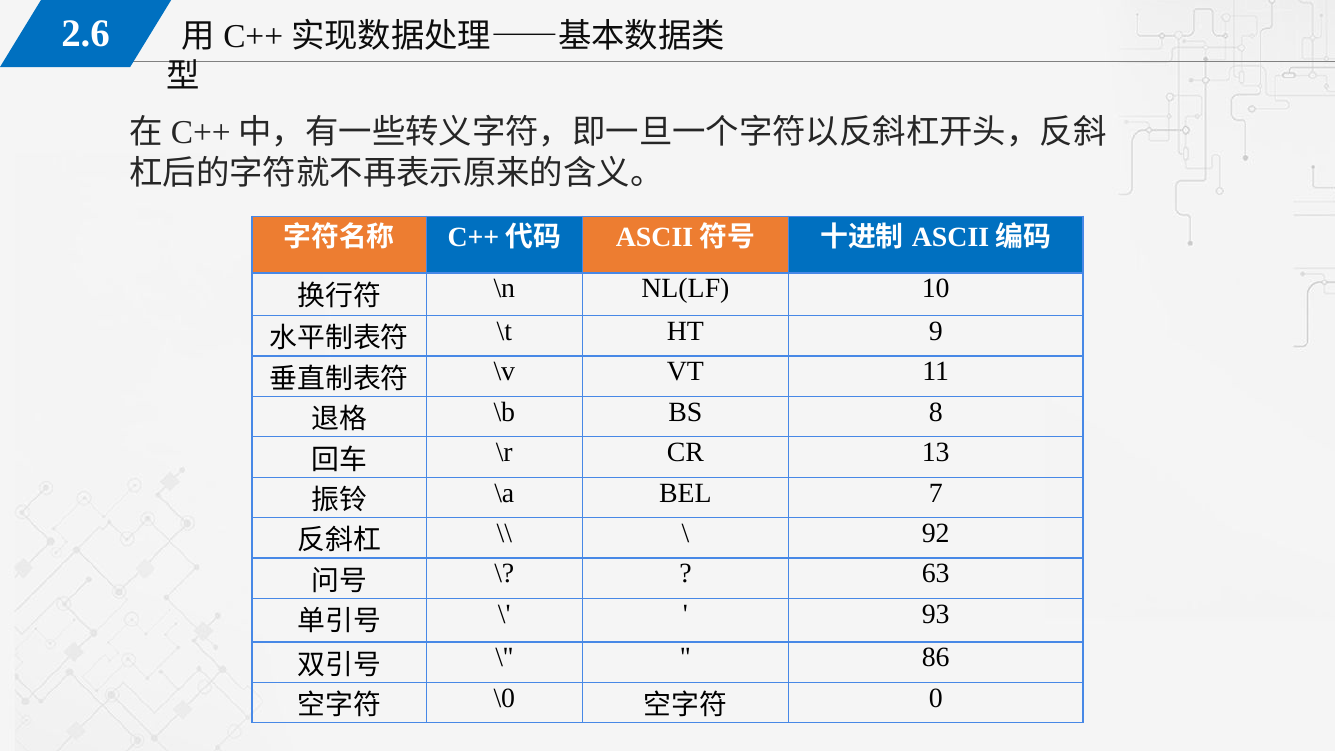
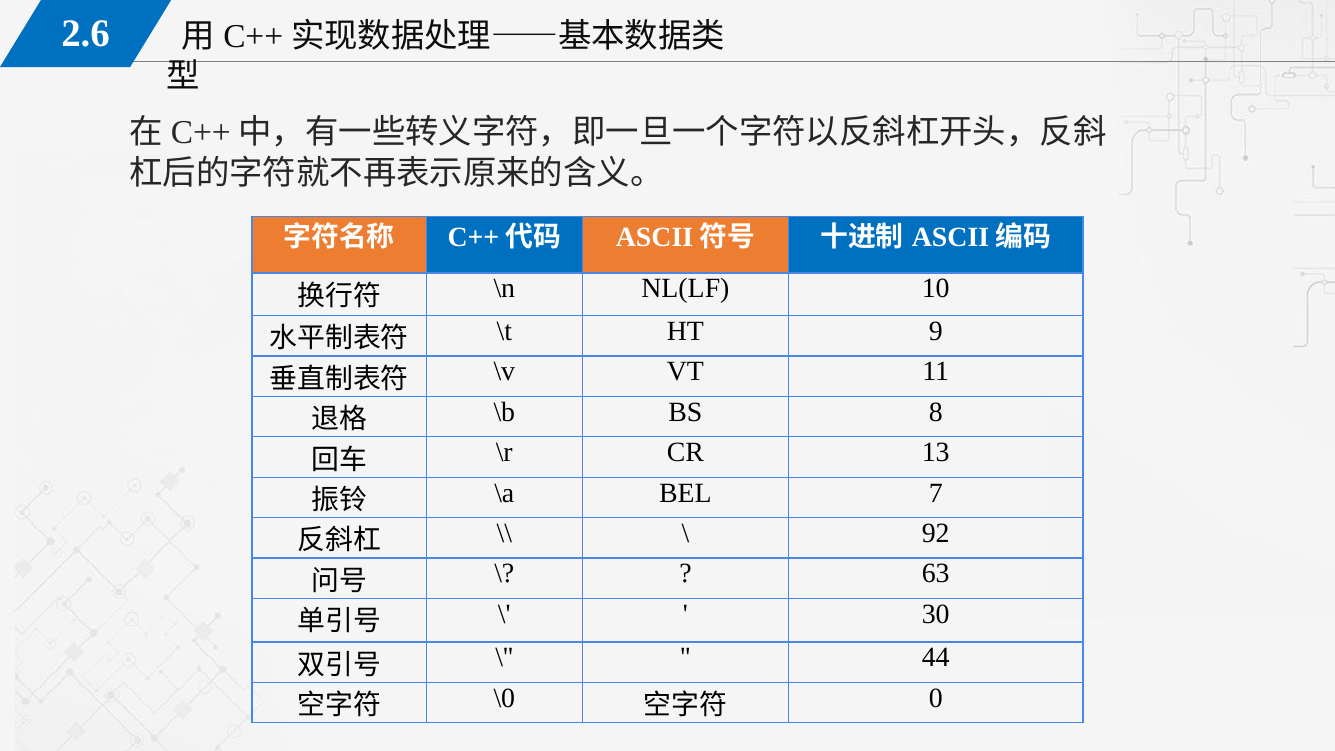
93: 93 -> 30
86: 86 -> 44
